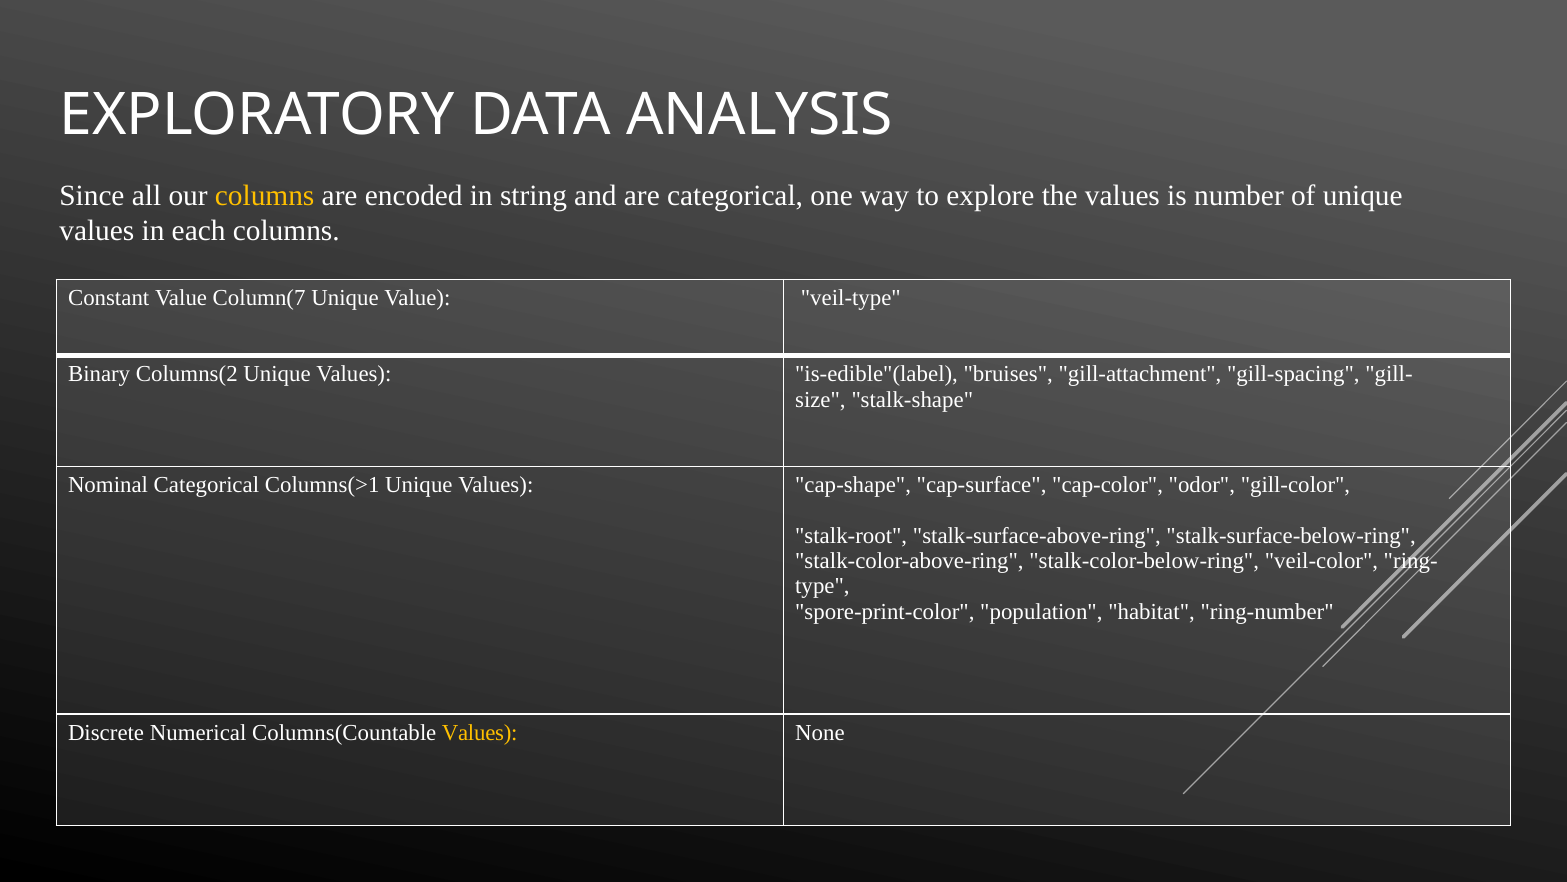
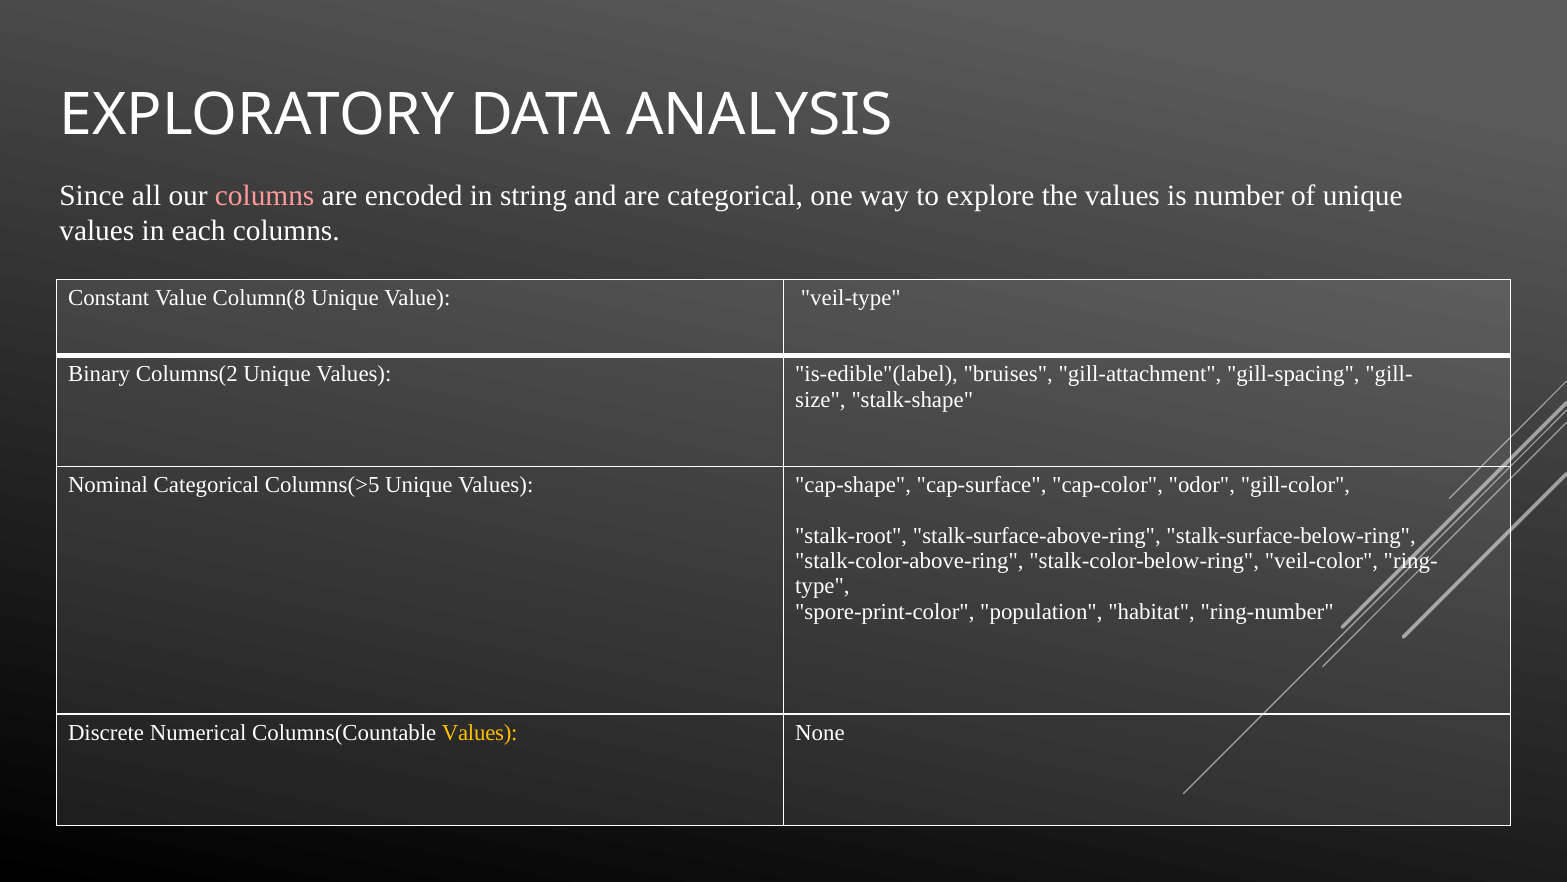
columns at (265, 196) colour: yellow -> pink
Column(7: Column(7 -> Column(8
Columns(>1: Columns(>1 -> Columns(>5
